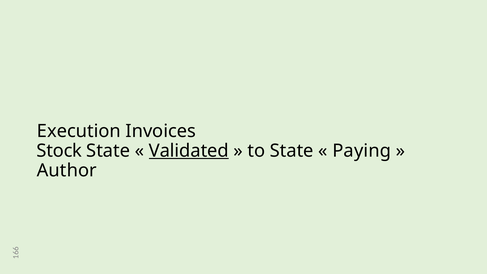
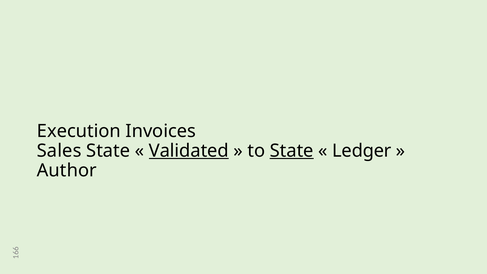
Stock: Stock -> Sales
State at (292, 151) underline: none -> present
Paying: Paying -> Ledger
